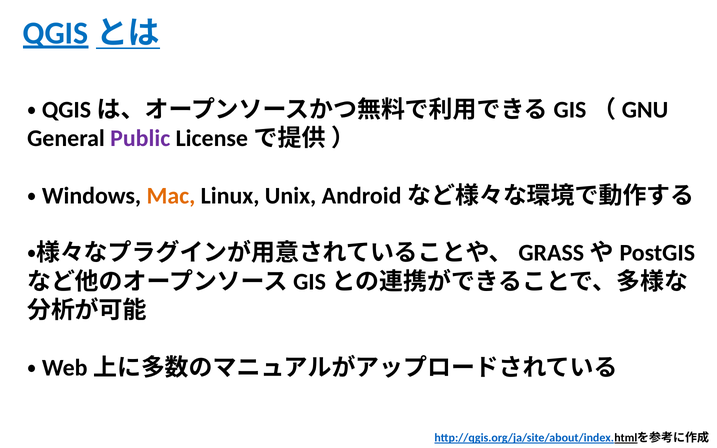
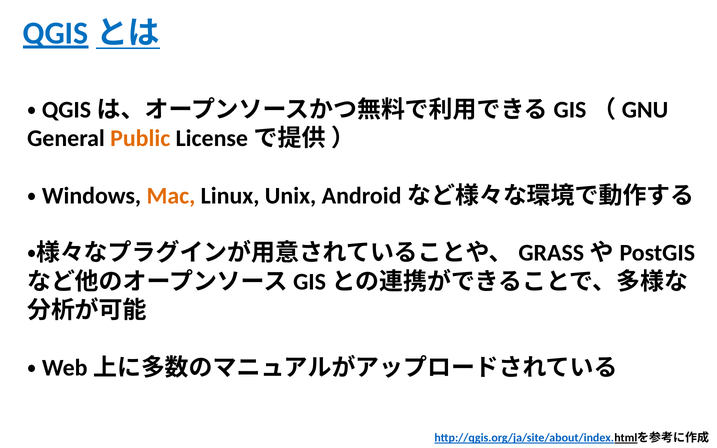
Public colour: purple -> orange
